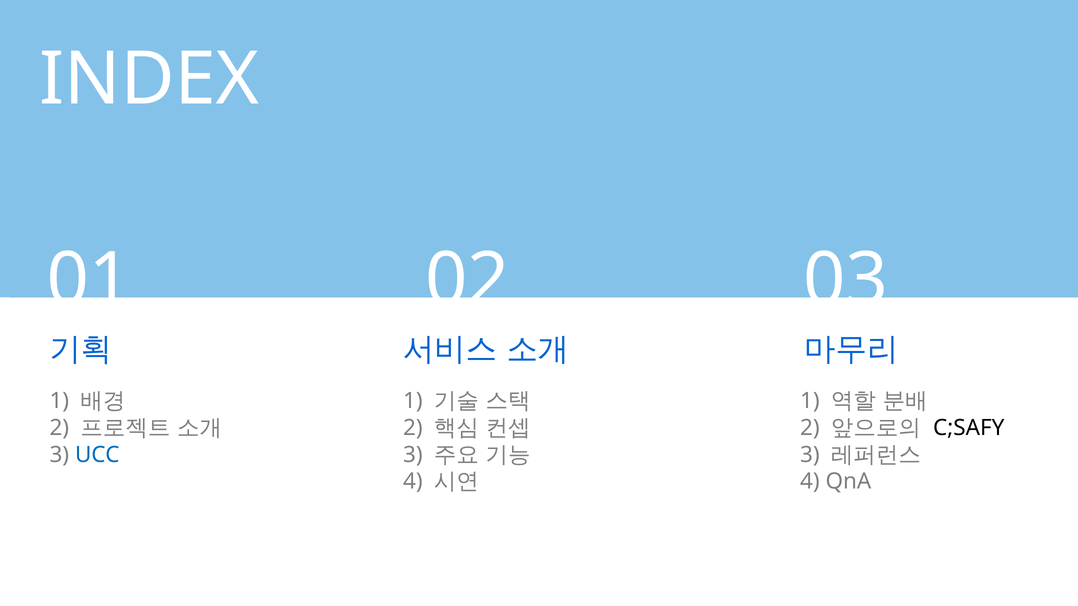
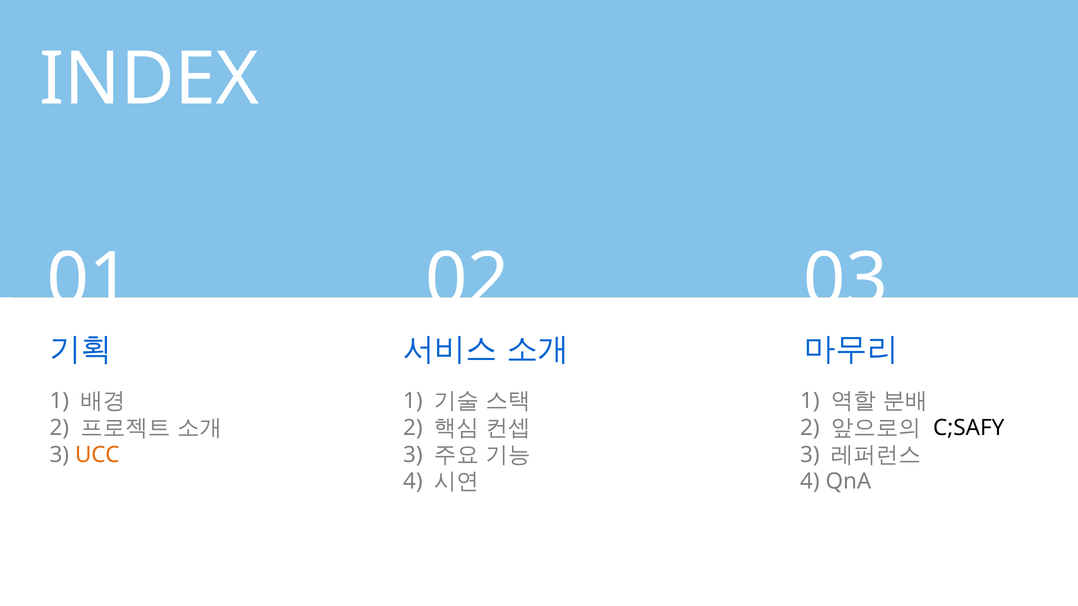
UCC colour: blue -> orange
